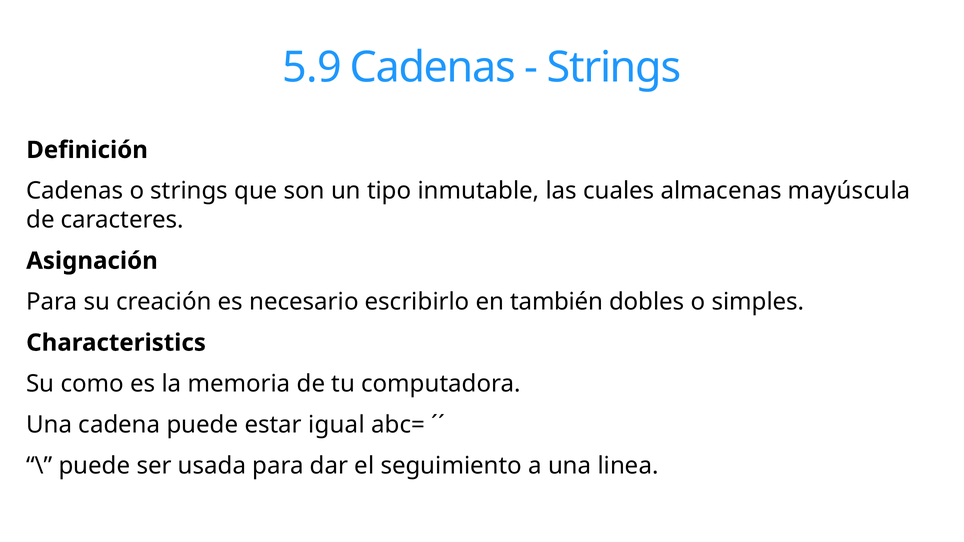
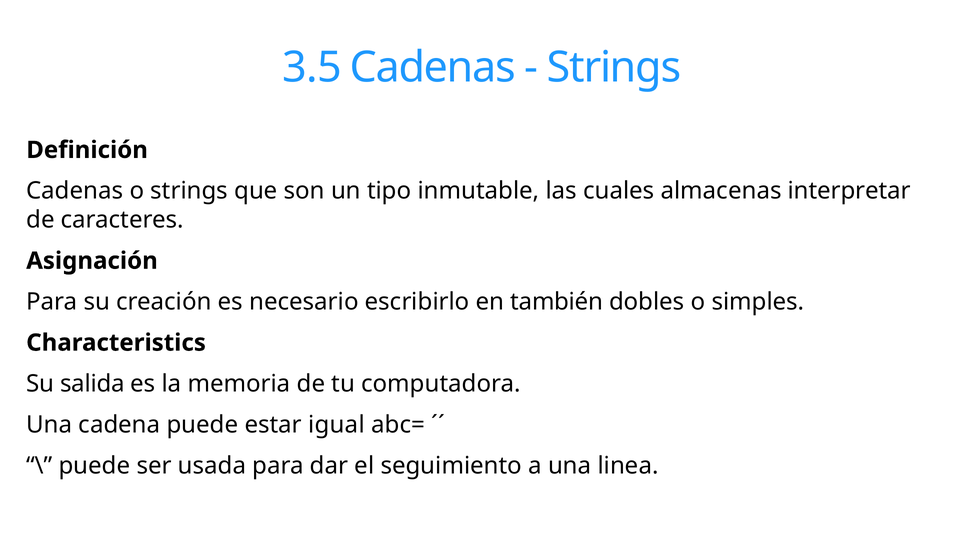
5.9: 5.9 -> 3.5
mayúscula: mayúscula -> interpretar
como: como -> salida
